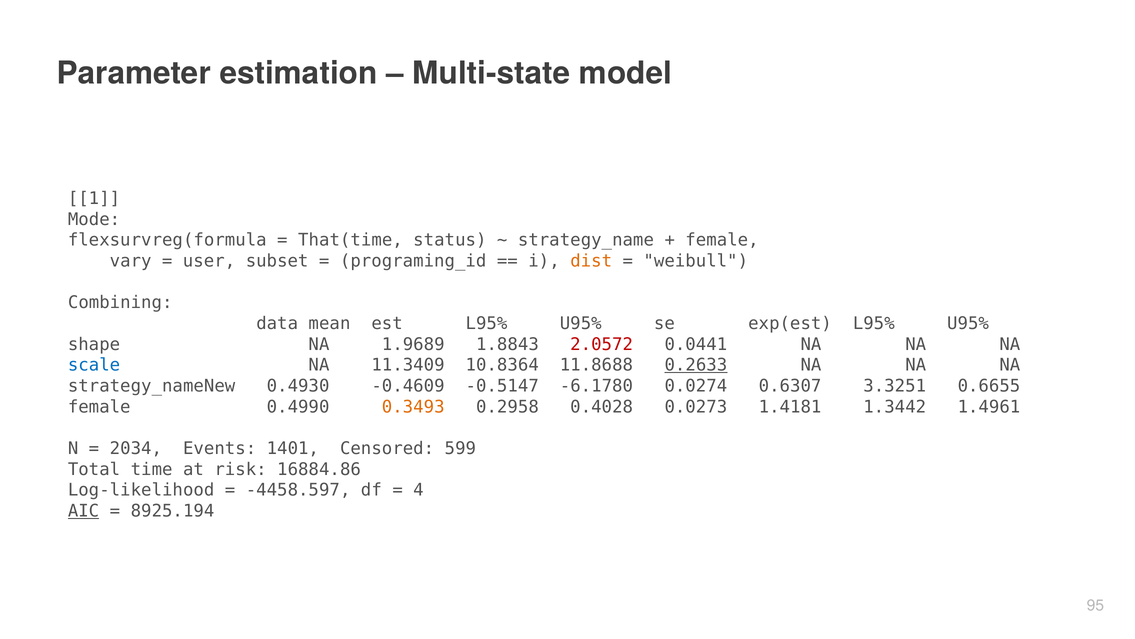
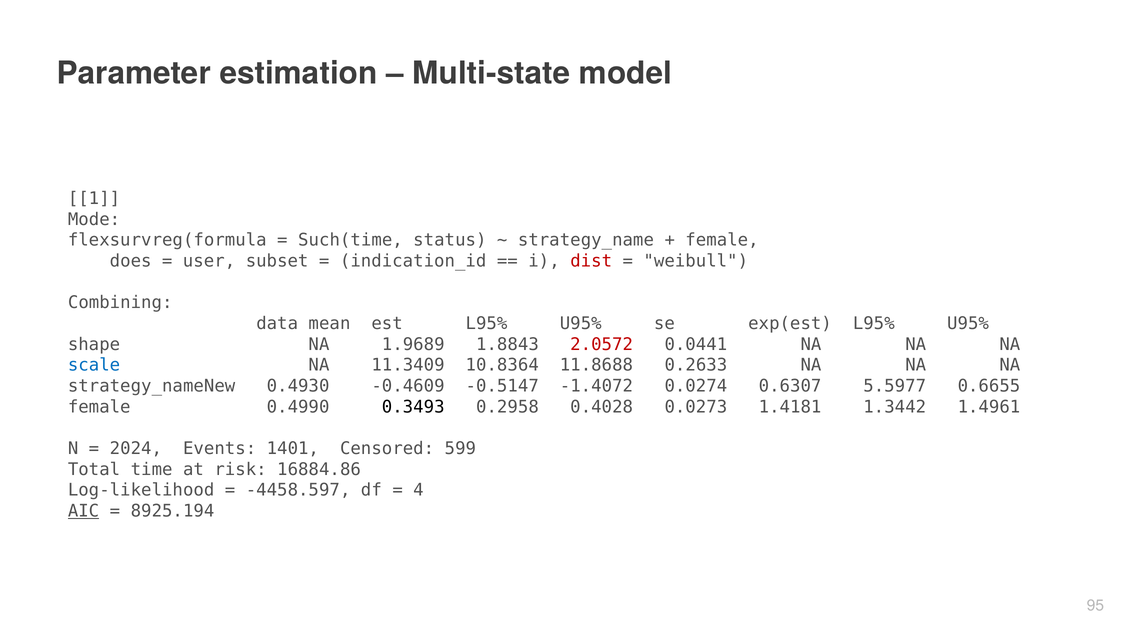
That(time: That(time -> Such(time
vary: vary -> does
programing_id: programing_id -> indication_id
dist colour: orange -> red
0.2633 underline: present -> none
-6.1780: -6.1780 -> -1.4072
3.3251: 3.3251 -> 5.5977
0.3493 colour: orange -> black
2034: 2034 -> 2024
